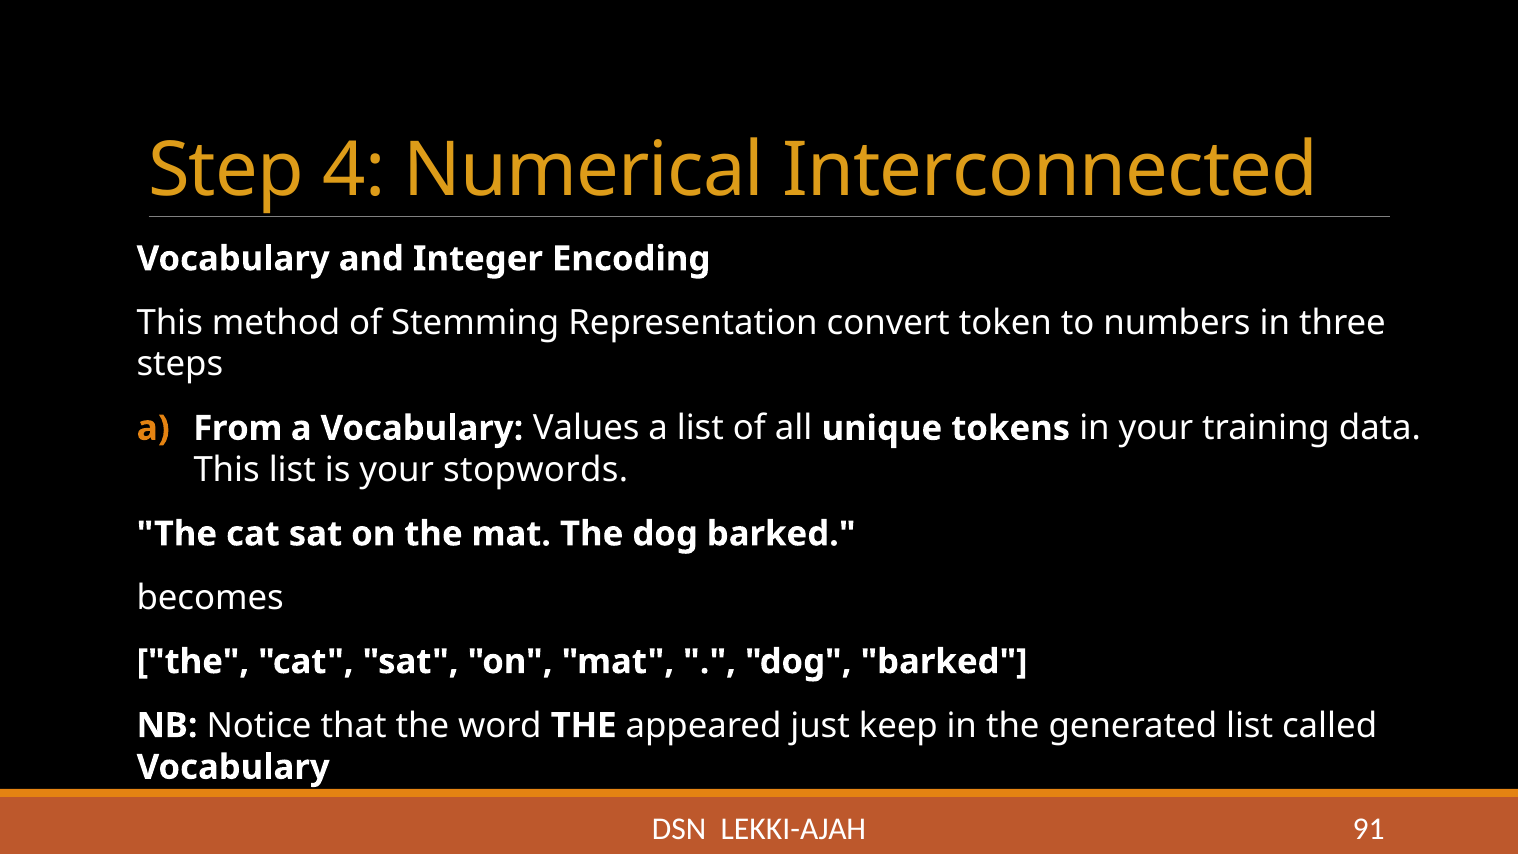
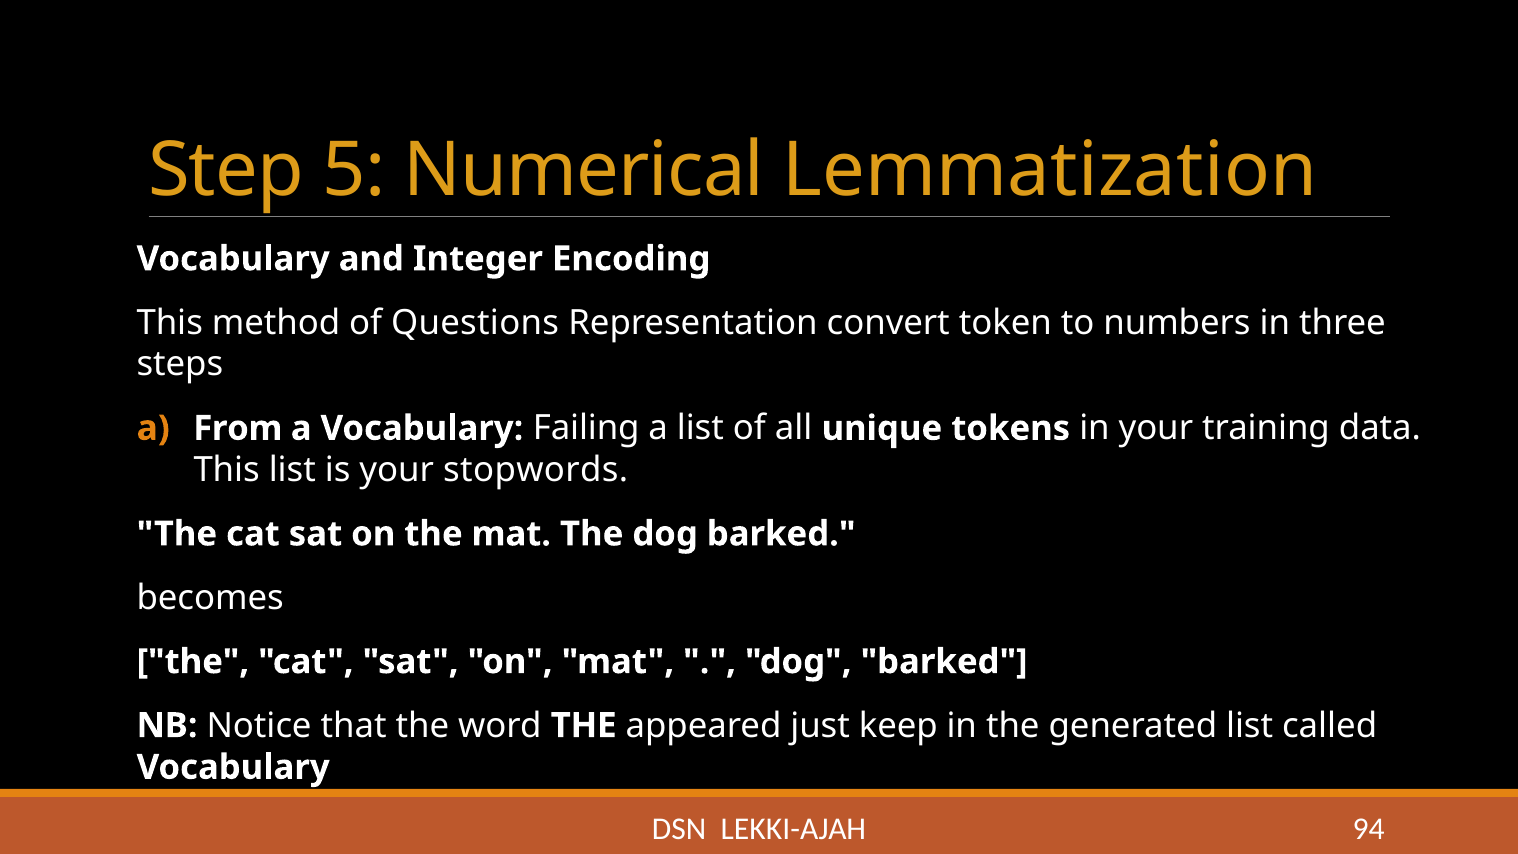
4: 4 -> 5
Interconnected: Interconnected -> Lemmatization
Stemming: Stemming -> Questions
Values: Values -> Failing
91: 91 -> 94
